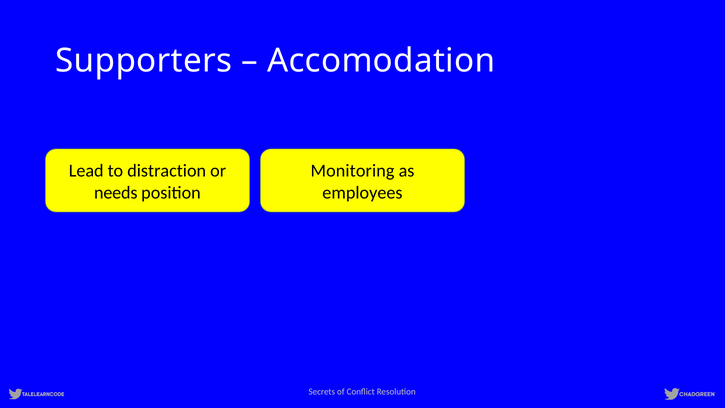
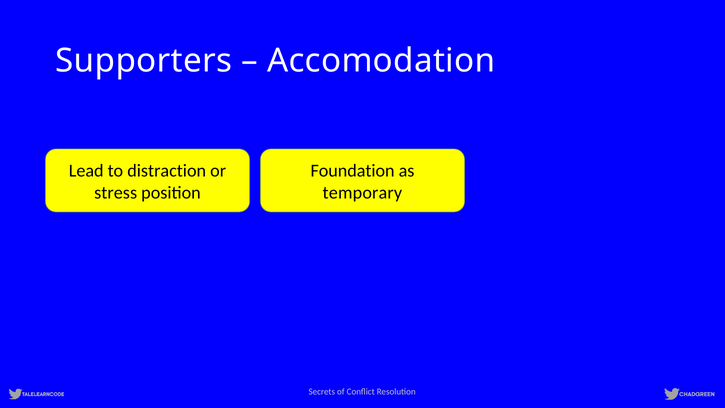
Monitoring: Monitoring -> Foundation
needs: needs -> stress
employees: employees -> temporary
